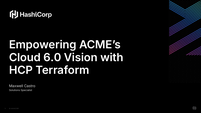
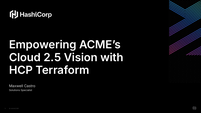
6.0: 6.0 -> 2.5
